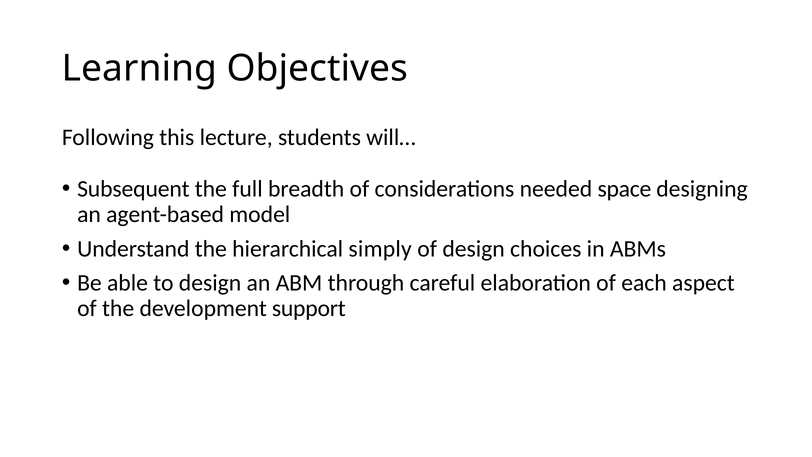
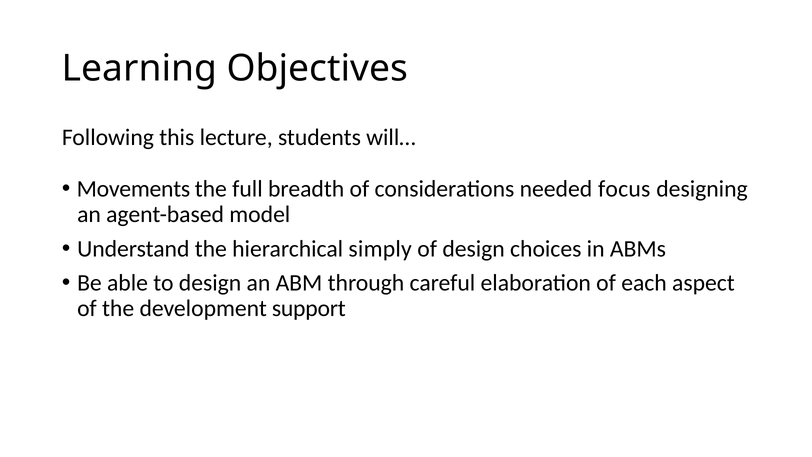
Subsequent: Subsequent -> Movements
space: space -> focus
